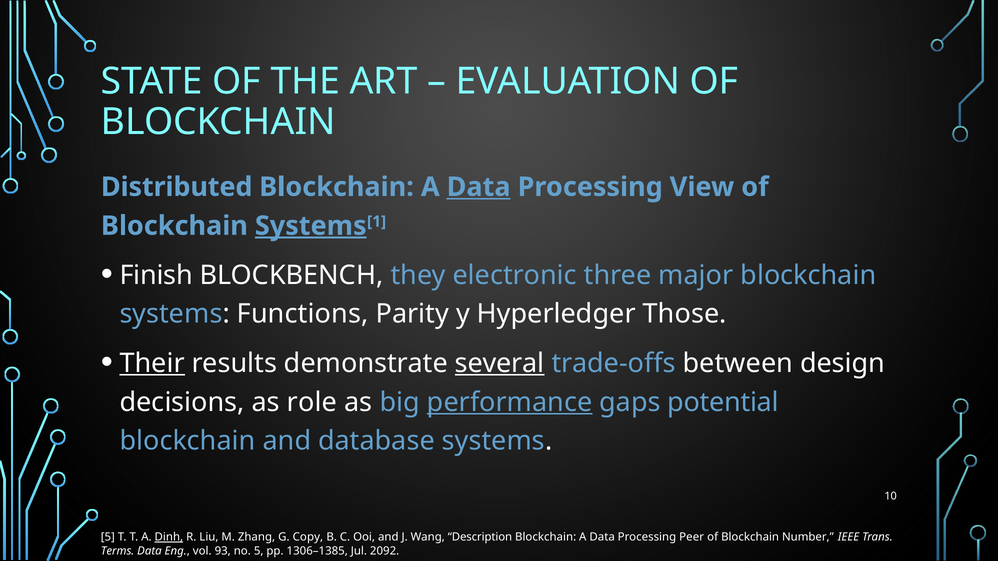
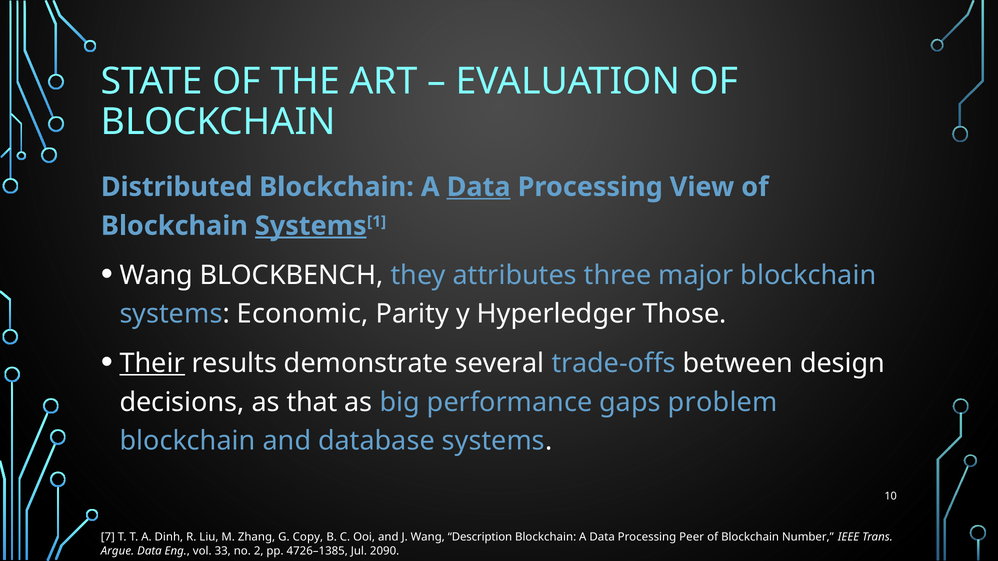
Finish at (156, 275): Finish -> Wang
electronic: electronic -> attributes
Functions: Functions -> Economic
several underline: present -> none
role: role -> that
performance underline: present -> none
potential: potential -> problem
5 at (108, 537): 5 -> 7
Dinh underline: present -> none
Terms: Terms -> Argue
93: 93 -> 33
no 5: 5 -> 2
1306–1385: 1306–1385 -> 4726–1385
2092: 2092 -> 2090
